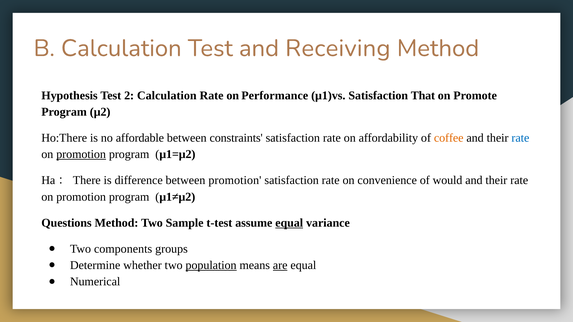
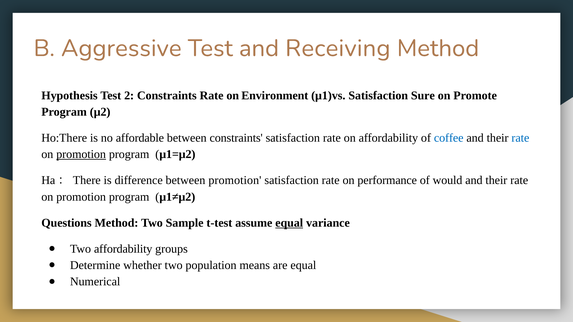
B Calculation: Calculation -> Aggressive
2 Calculation: Calculation -> Constraints
Performance: Performance -> Environment
That: That -> Sure
coffee colour: orange -> blue
convenience: convenience -> performance
Two components: components -> affordability
population underline: present -> none
are underline: present -> none
